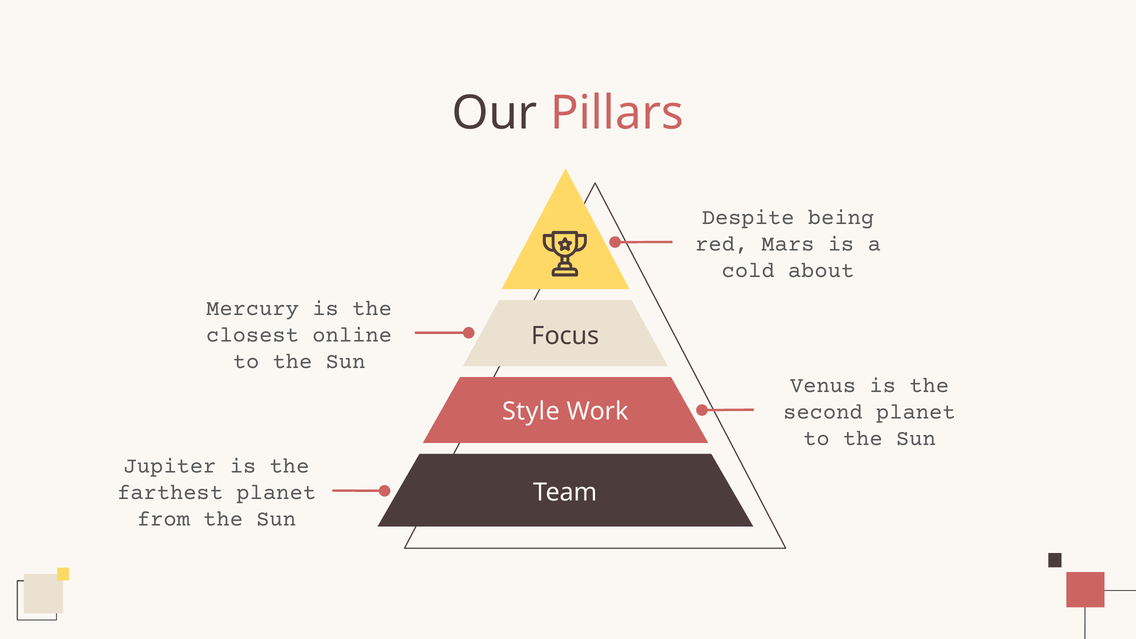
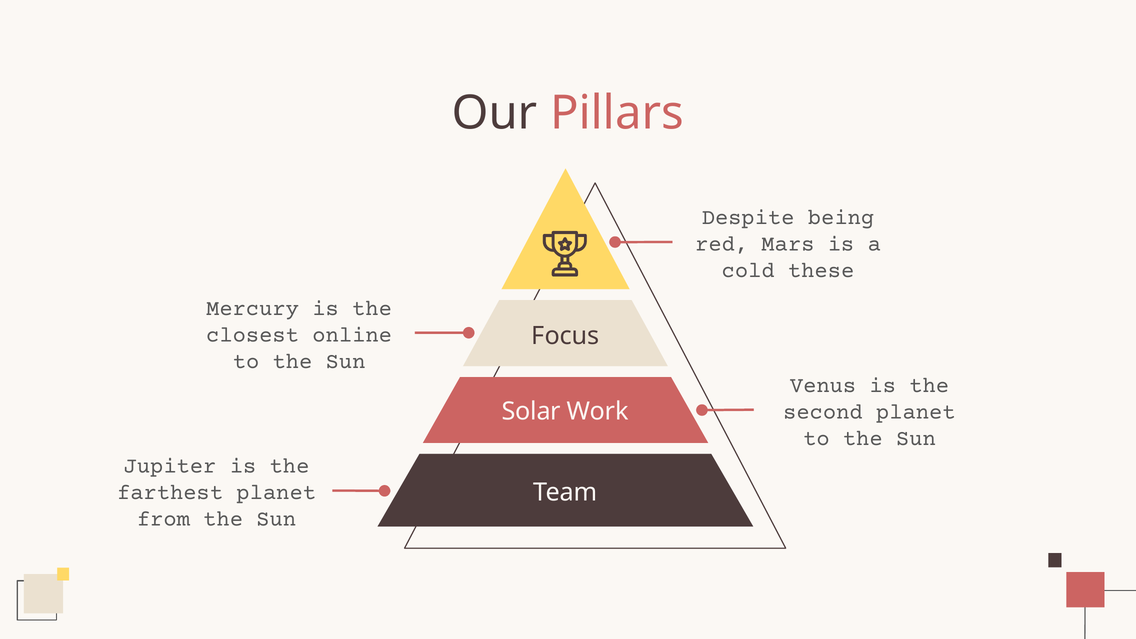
about: about -> these
Style: Style -> Solar
